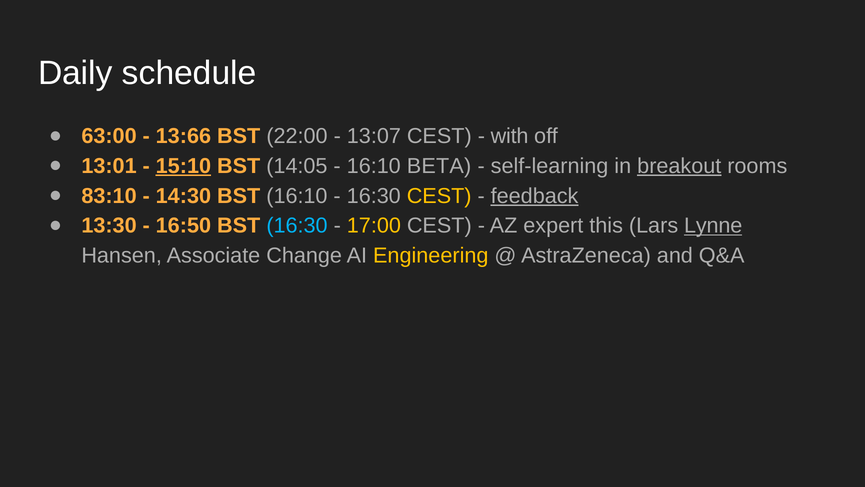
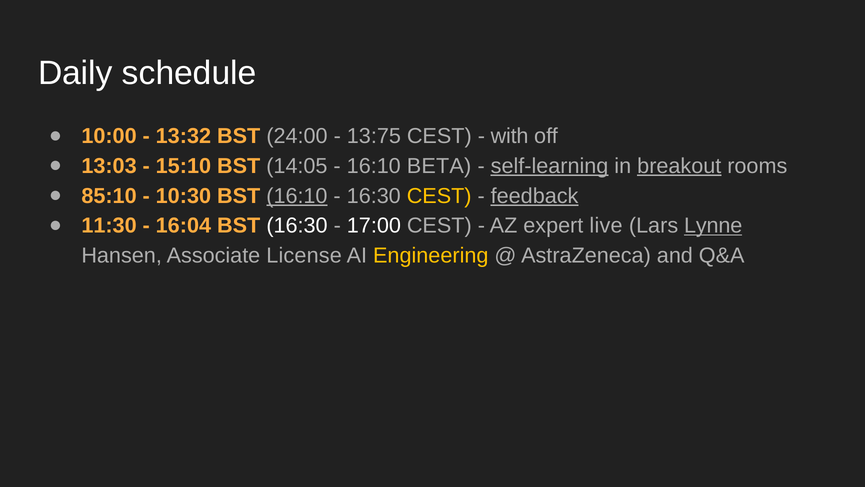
63:00: 63:00 -> 10:00
13:66: 13:66 -> 13:32
22:00: 22:00 -> 24:00
13:07: 13:07 -> 13:75
13:01: 13:01 -> 13:03
15:10 underline: present -> none
self-learning underline: none -> present
83:10: 83:10 -> 85:10
14:30: 14:30 -> 10:30
16:10 at (297, 196) underline: none -> present
13:30: 13:30 -> 11:30
16:50: 16:50 -> 16:04
16:30 at (297, 226) colour: light blue -> white
17:00 colour: yellow -> white
this: this -> live
Change: Change -> License
